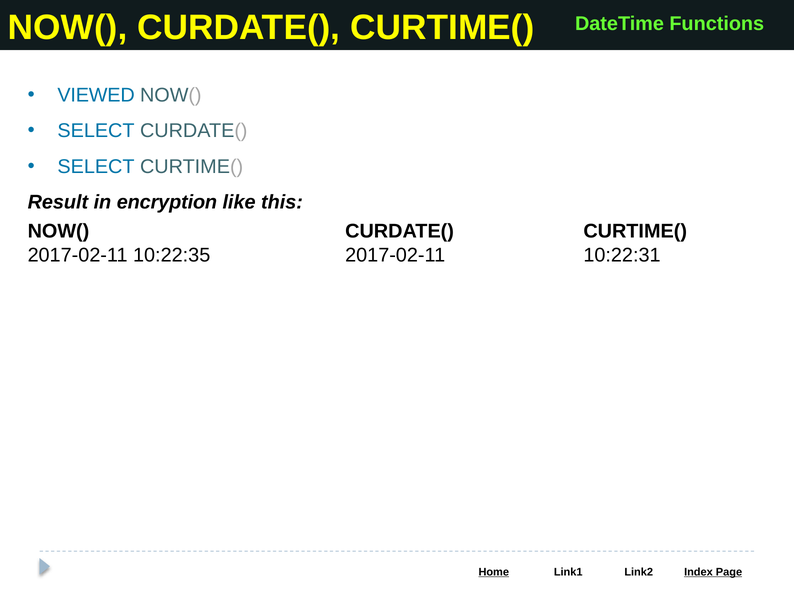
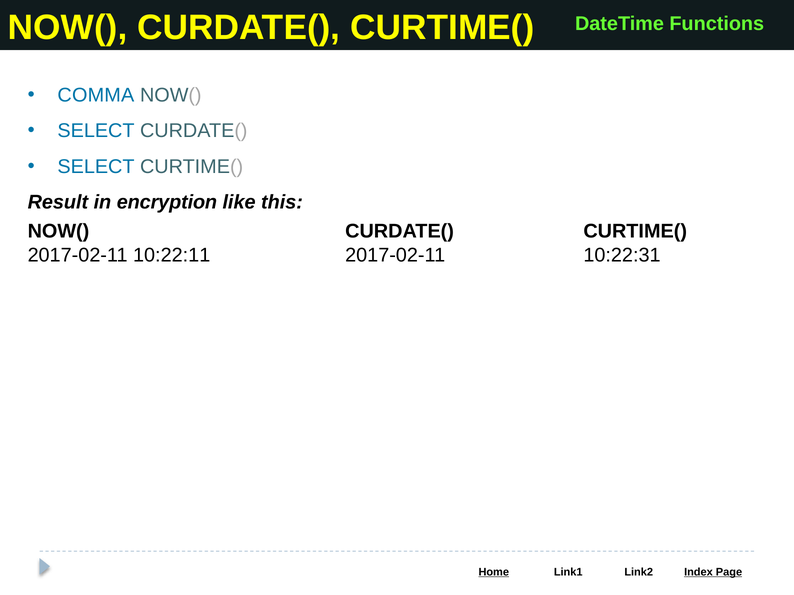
VIEWED: VIEWED -> COMMA
10:22:35: 10:22:35 -> 10:22:11
